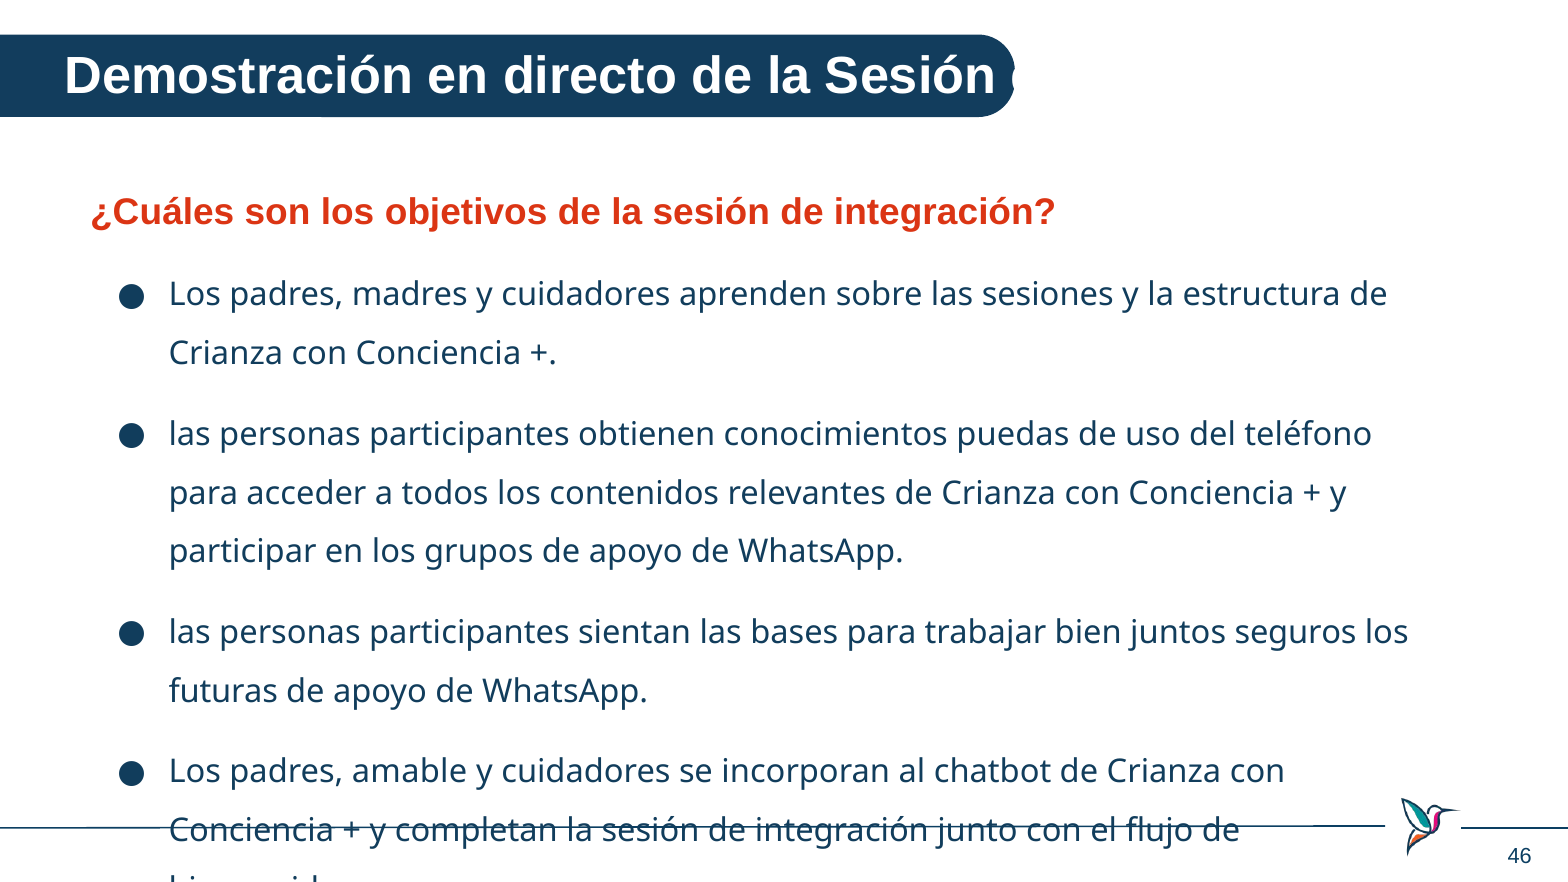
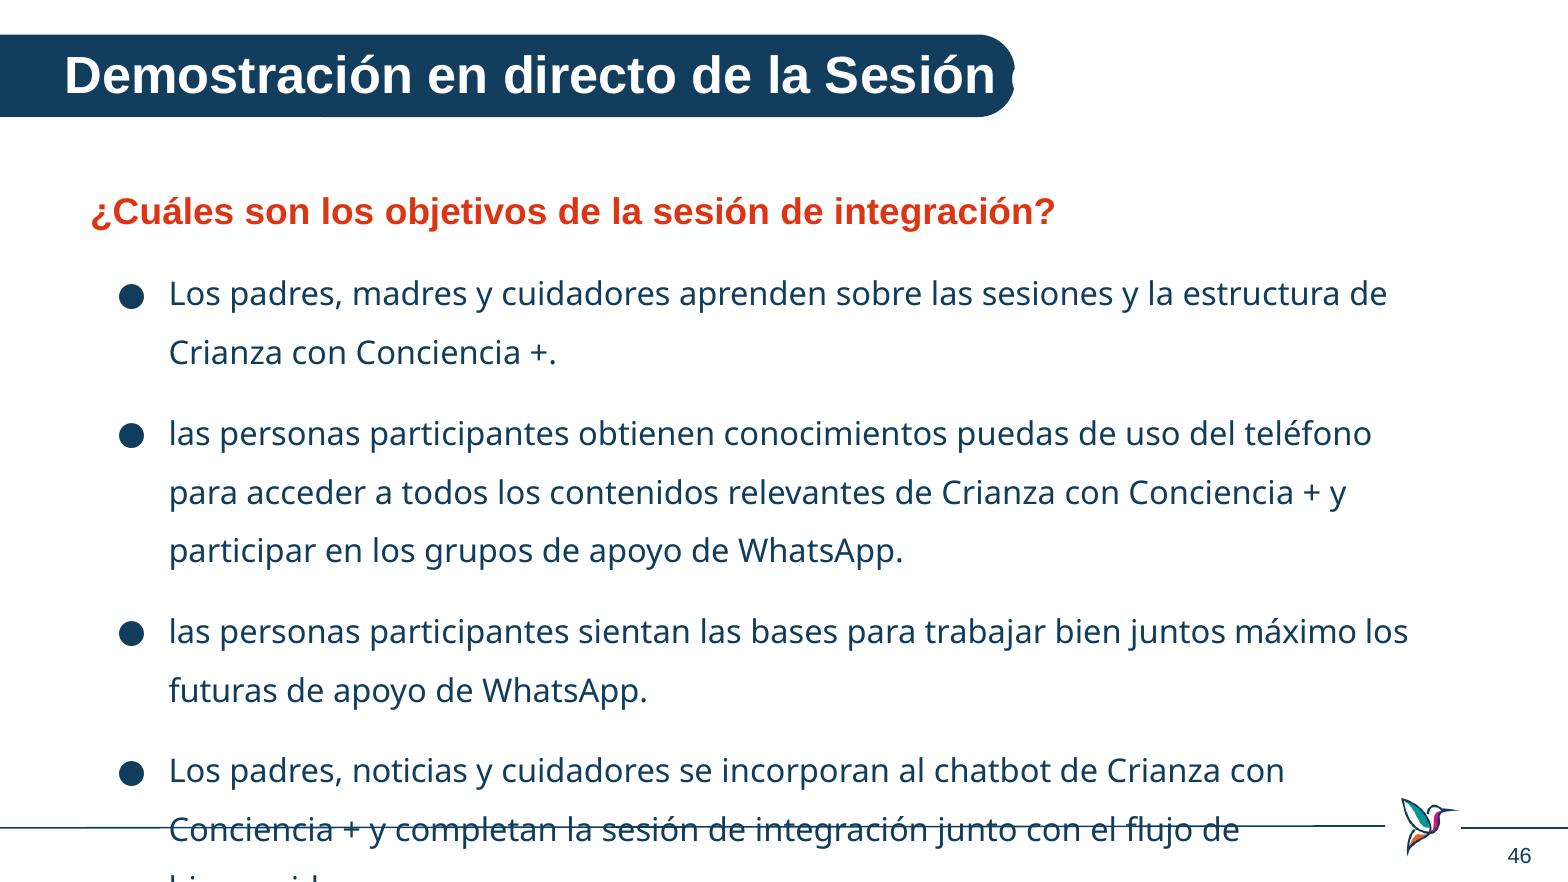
seguros: seguros -> máximo
amable: amable -> noticias
